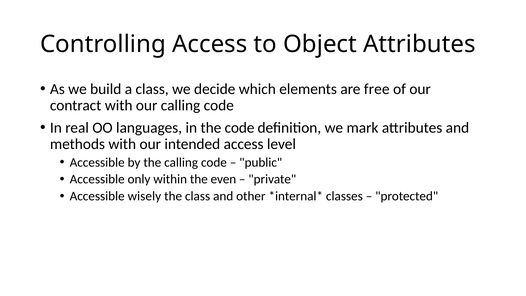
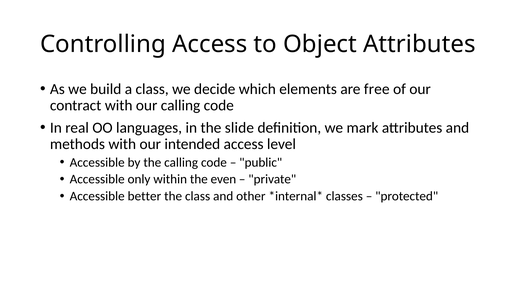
the code: code -> slide
wisely: wisely -> better
